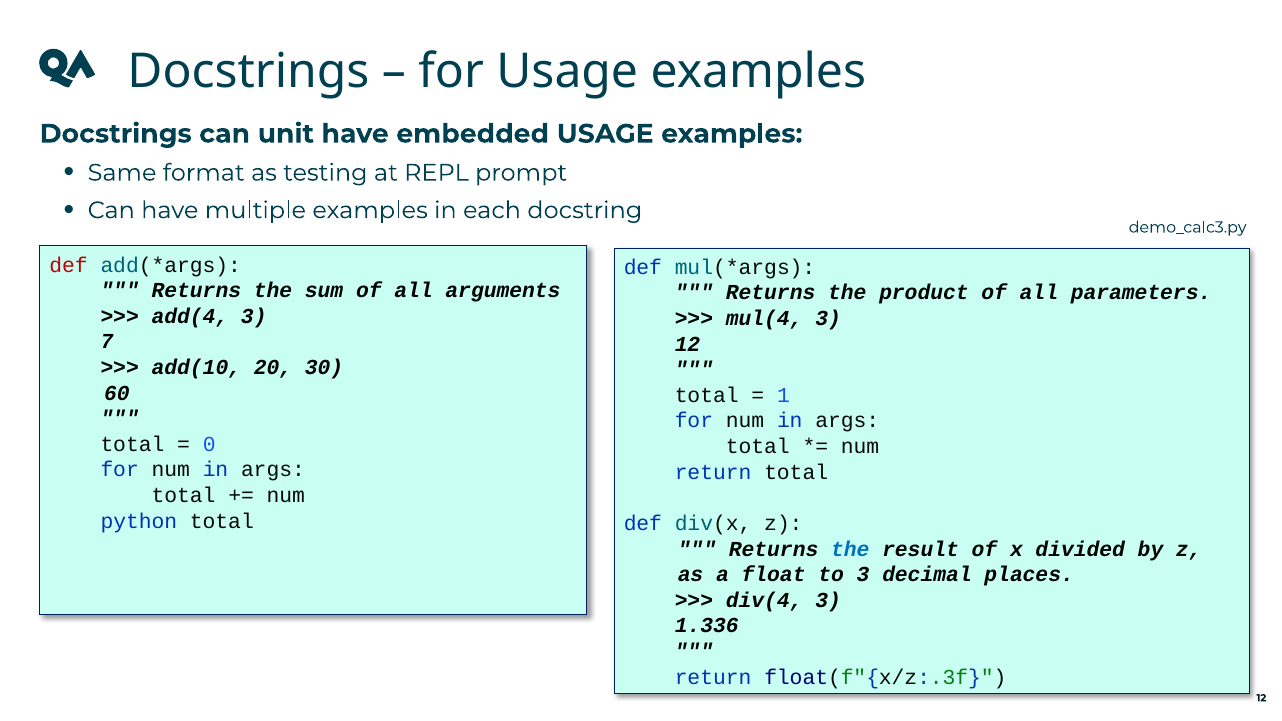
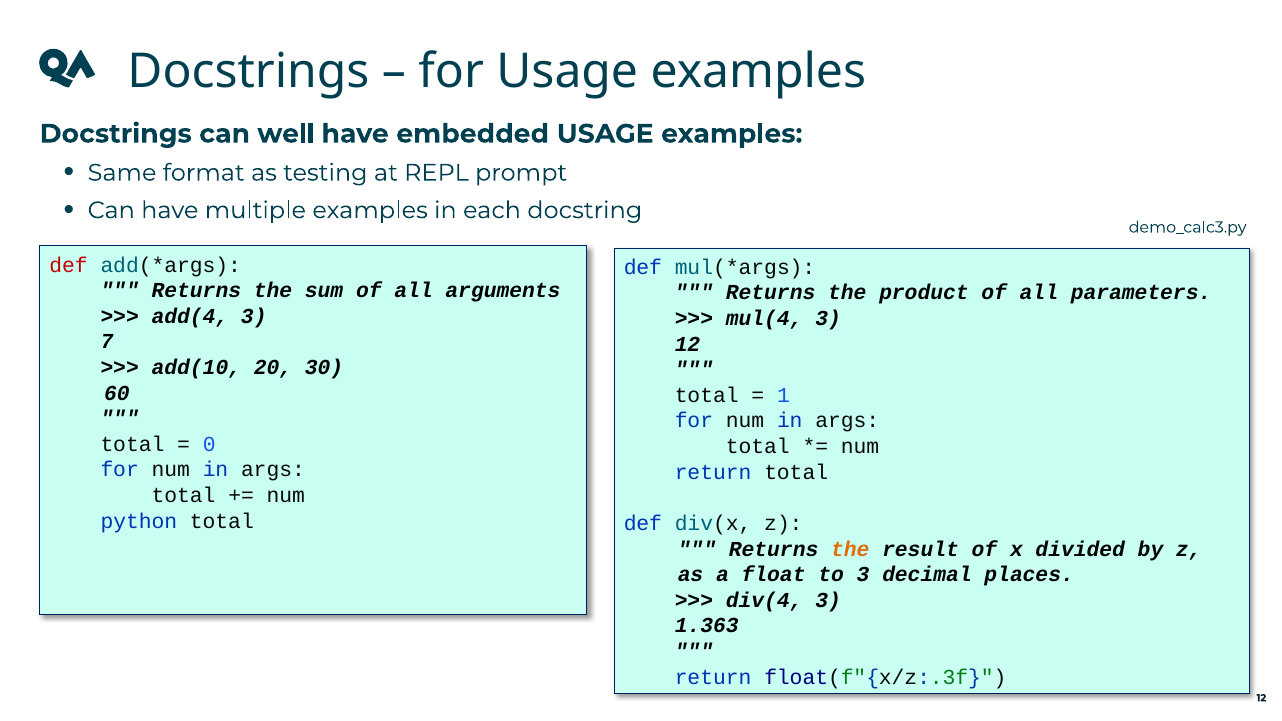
unit: unit -> well
the at (850, 549) colour: blue -> orange
1.336: 1.336 -> 1.363
